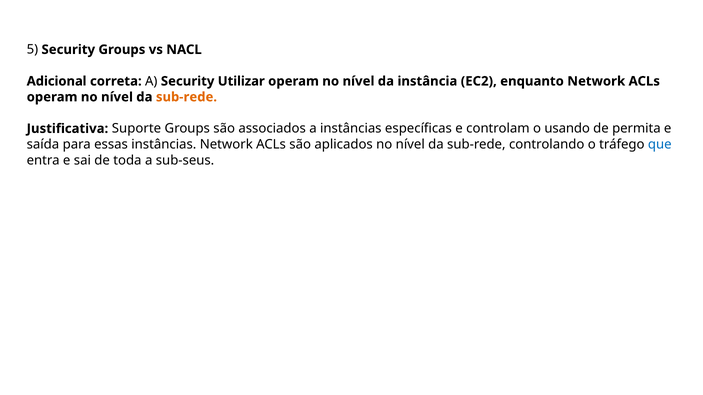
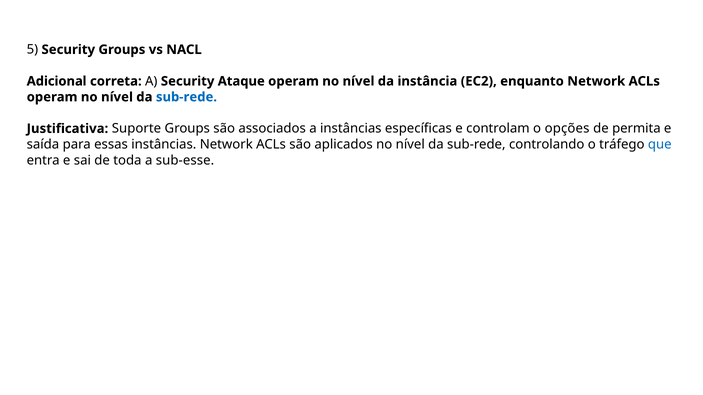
Utilizar: Utilizar -> Ataque
sub-rede at (186, 97) colour: orange -> blue
usando: usando -> opções
sub-seus: sub-seus -> sub-esse
